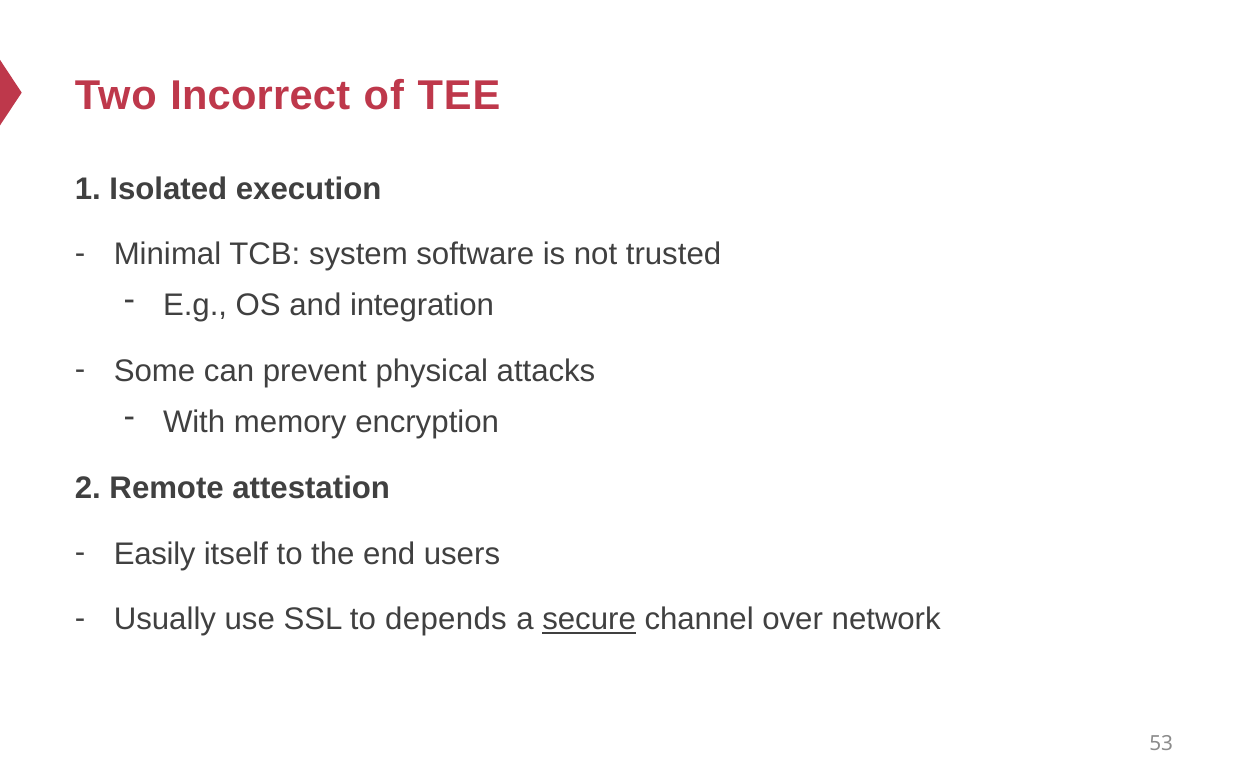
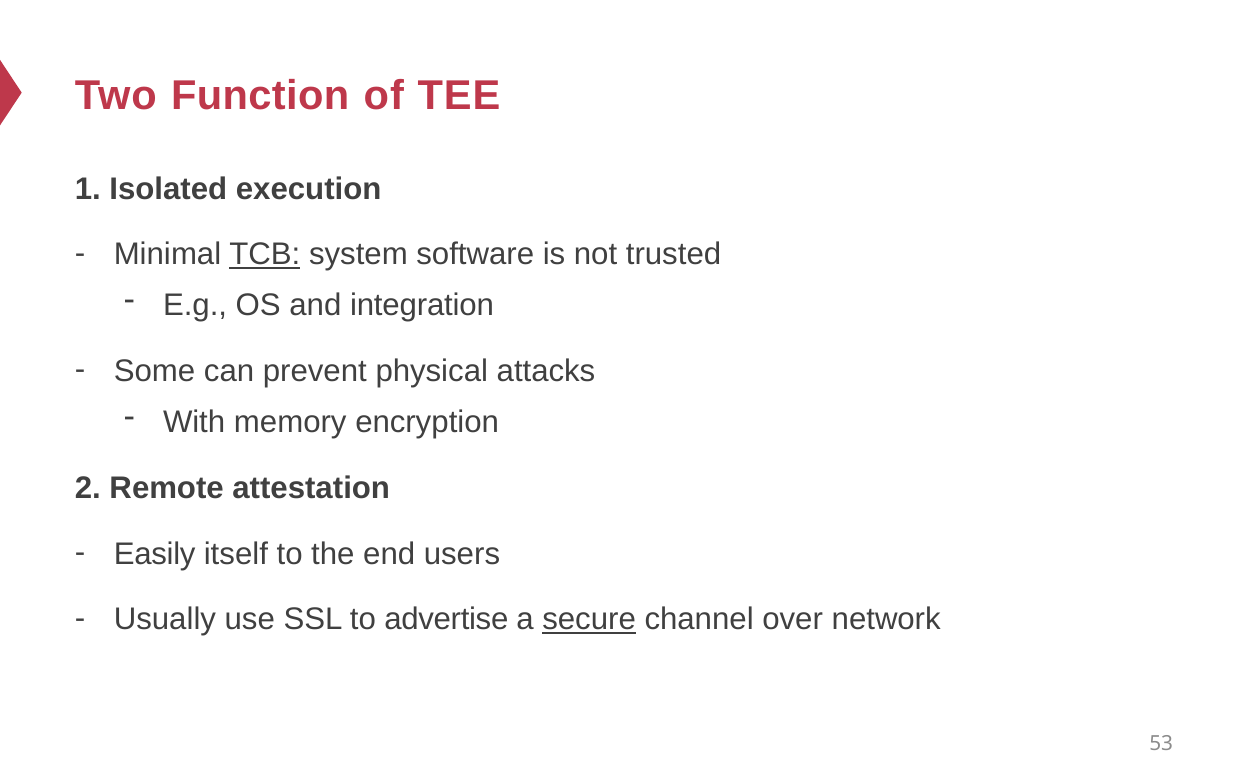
Incorrect: Incorrect -> Function
TCB underline: none -> present
depends: depends -> advertise
